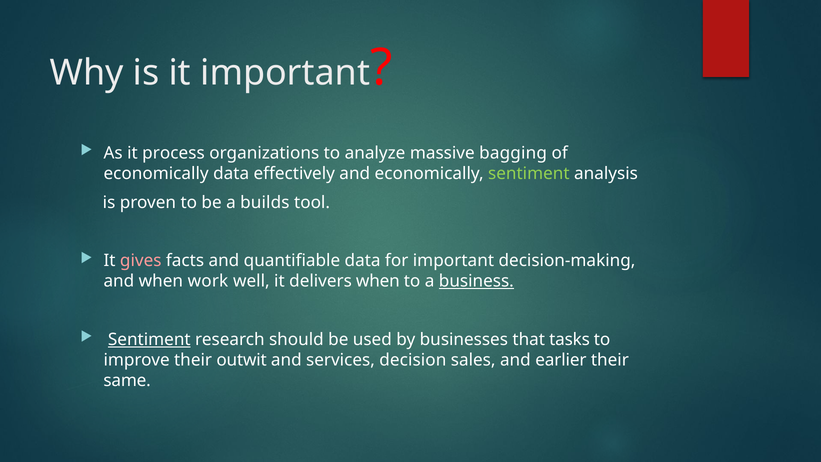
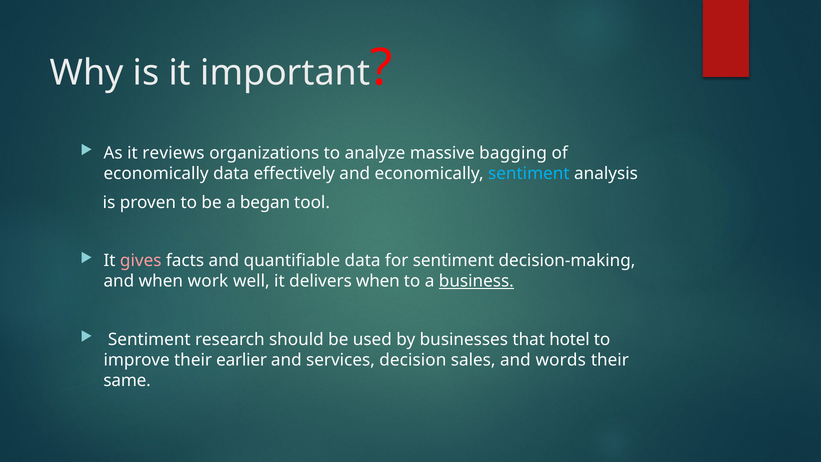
process: process -> reviews
sentiment at (529, 173) colour: light green -> light blue
builds: builds -> began
for important: important -> sentiment
Sentiment at (149, 339) underline: present -> none
tasks: tasks -> hotel
outwit: outwit -> earlier
earlier: earlier -> words
